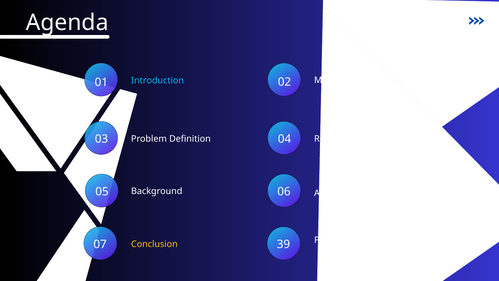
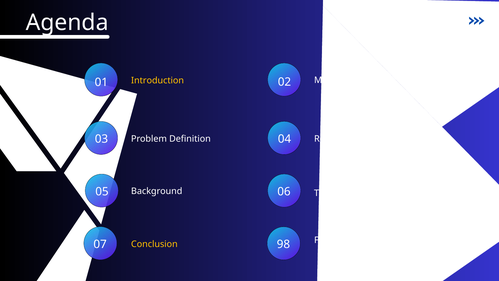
Introduction colour: light blue -> yellow
Abdelrahman: Abdelrahman -> Transforming
39: 39 -> 98
